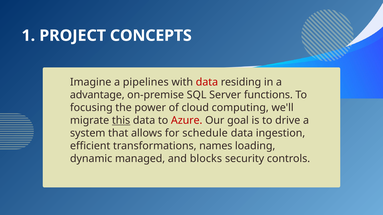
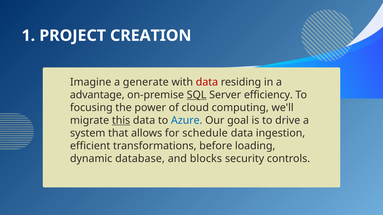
CONCEPTS: CONCEPTS -> CREATION
pipelines: pipelines -> generate
SQL underline: none -> present
functions: functions -> efficiency
Azure colour: red -> blue
names: names -> before
managed: managed -> database
